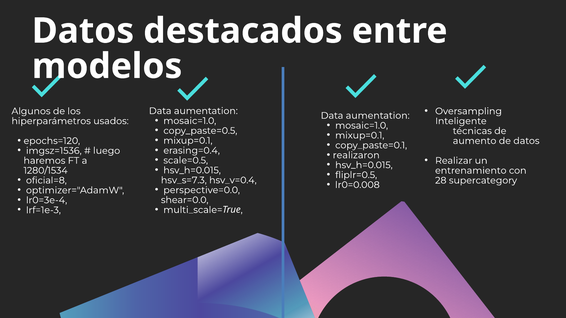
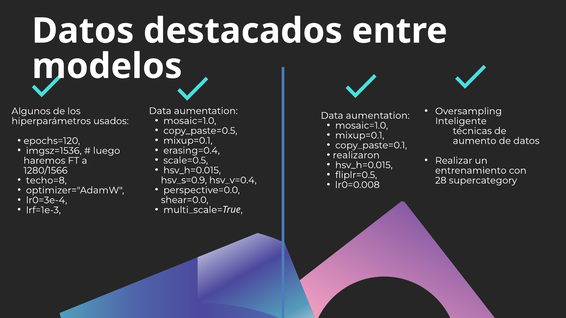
1280/1534: 1280/1534 -> 1280/1566
oficial=8: oficial=8 -> techo=8
hsv_s=7.3: hsv_s=7.3 -> hsv_s=0.9
